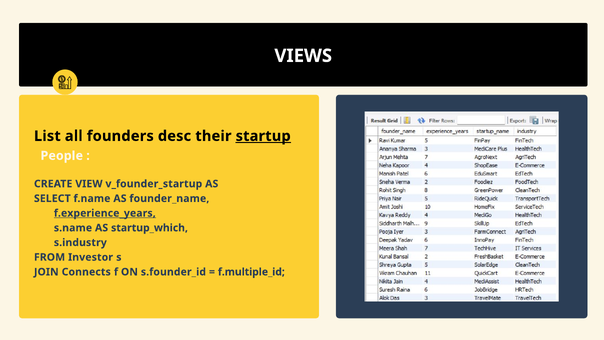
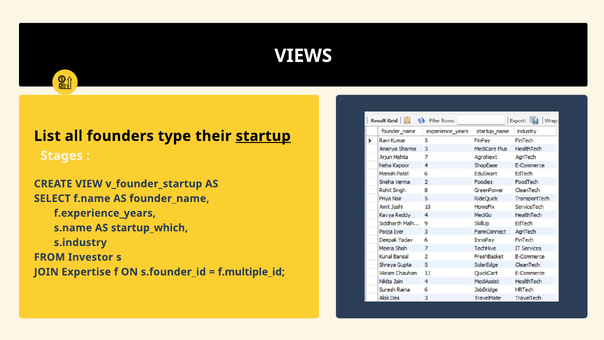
desc: desc -> type
People: People -> Stages
f.experience_years underline: present -> none
Connects: Connects -> Expertise
